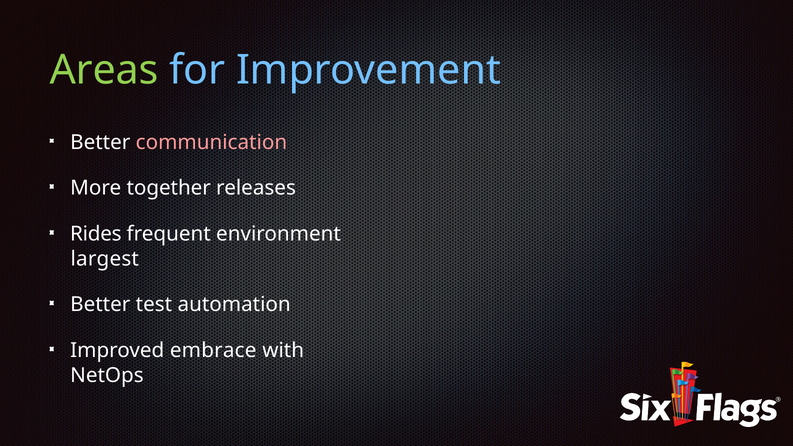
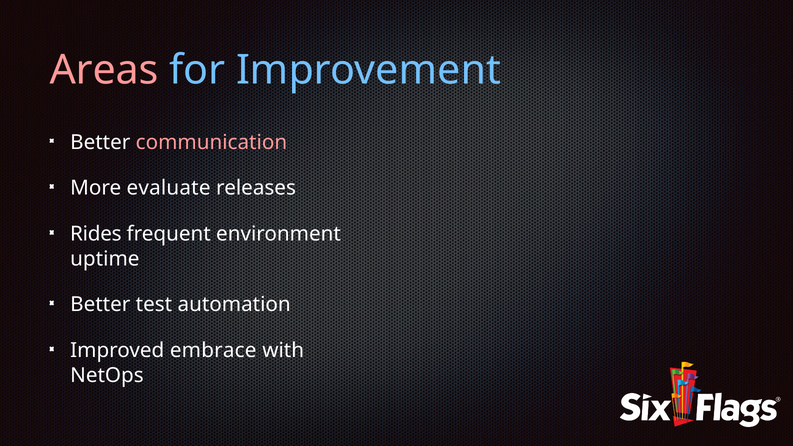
Areas colour: light green -> pink
together: together -> evaluate
largest: largest -> uptime
